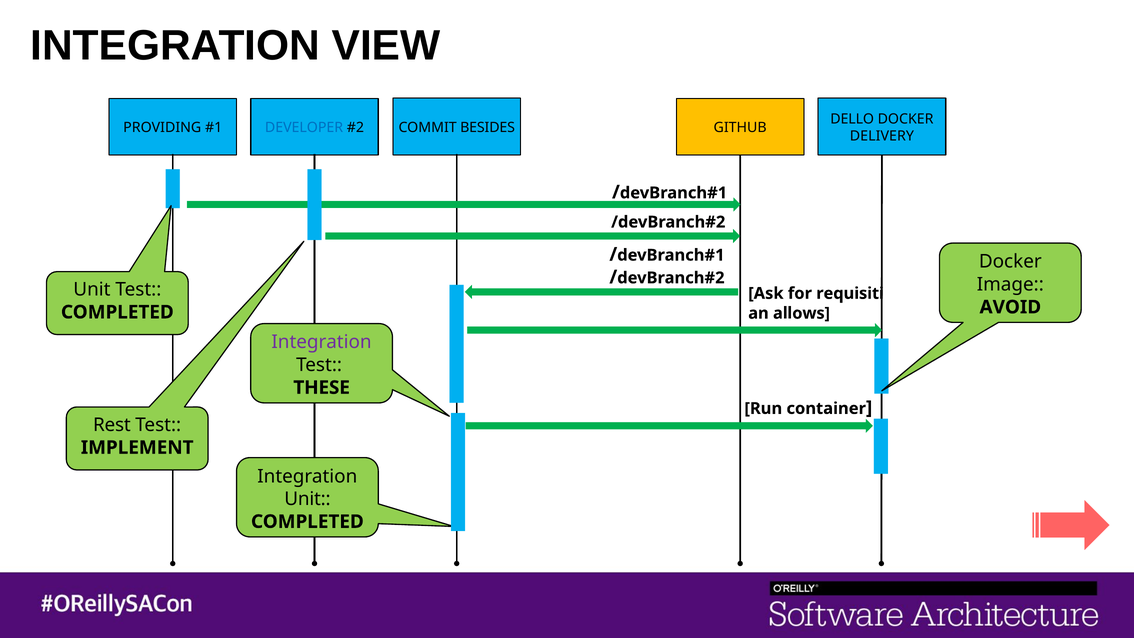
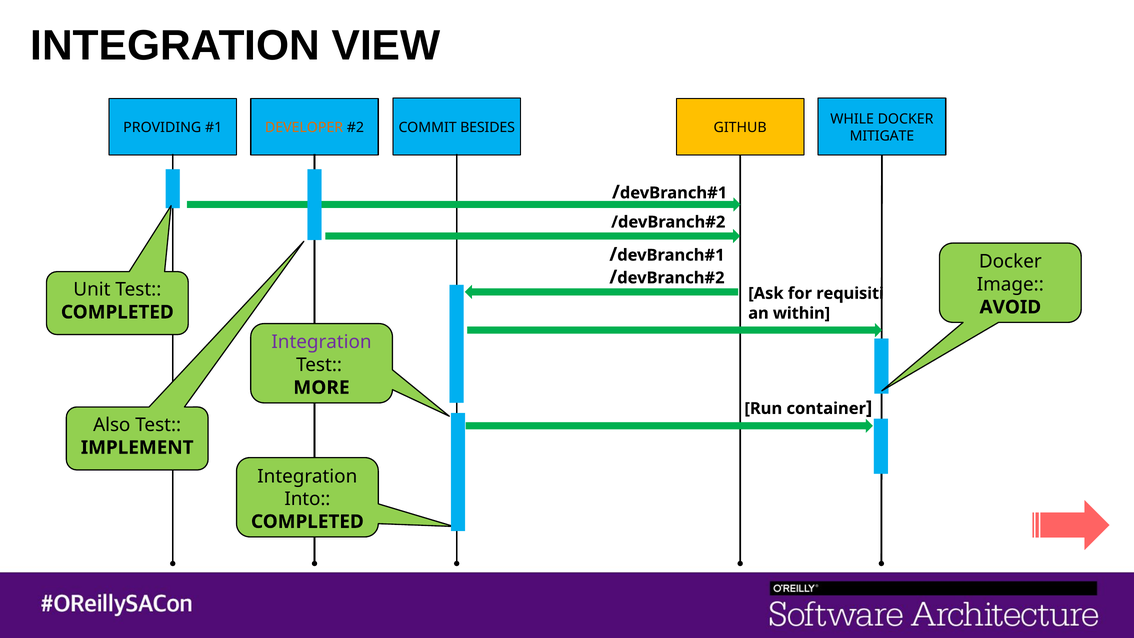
DELLO: DELLO -> WHILE
DEVELOPER colour: blue -> orange
DELIVERY: DELIVERY -> MITIGATE
allows: allows -> within
THESE: THESE -> MORE
Rest: Rest -> Also
Unit at (307, 499): Unit -> Into
